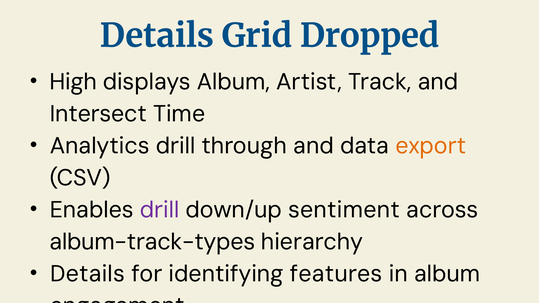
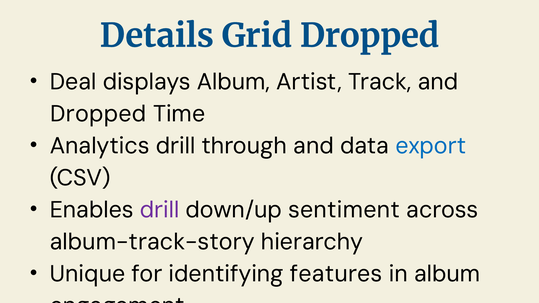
High: High -> Deal
Intersect at (98, 114): Intersect -> Dropped
export colour: orange -> blue
album-track-types: album-track-types -> album-track-story
Details at (87, 274): Details -> Unique
